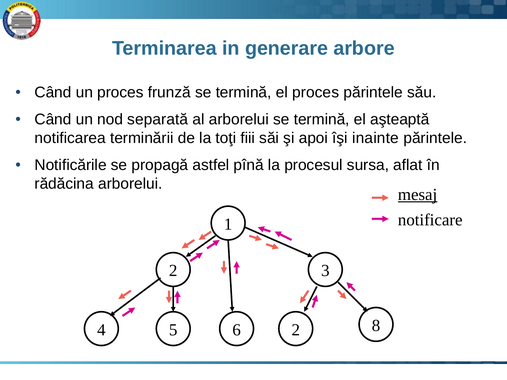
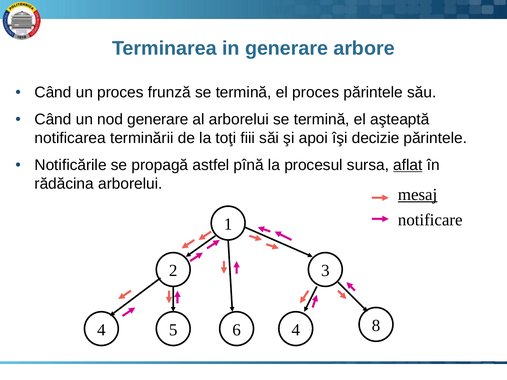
nod separată: separată -> generare
inainte: inainte -> decizie
aflat underline: none -> present
6 2: 2 -> 4
